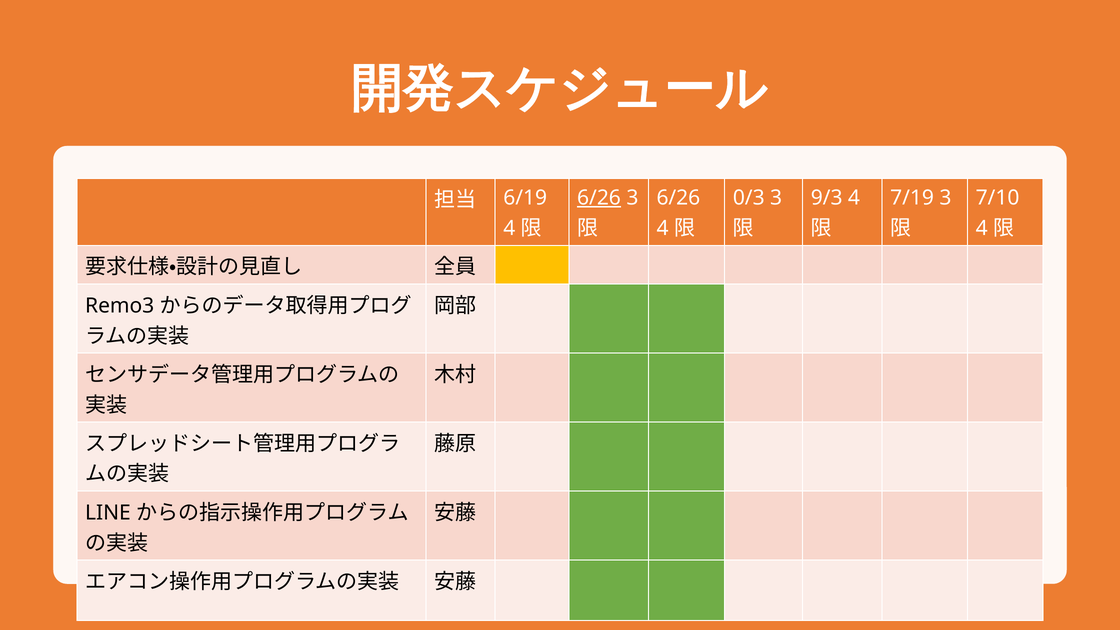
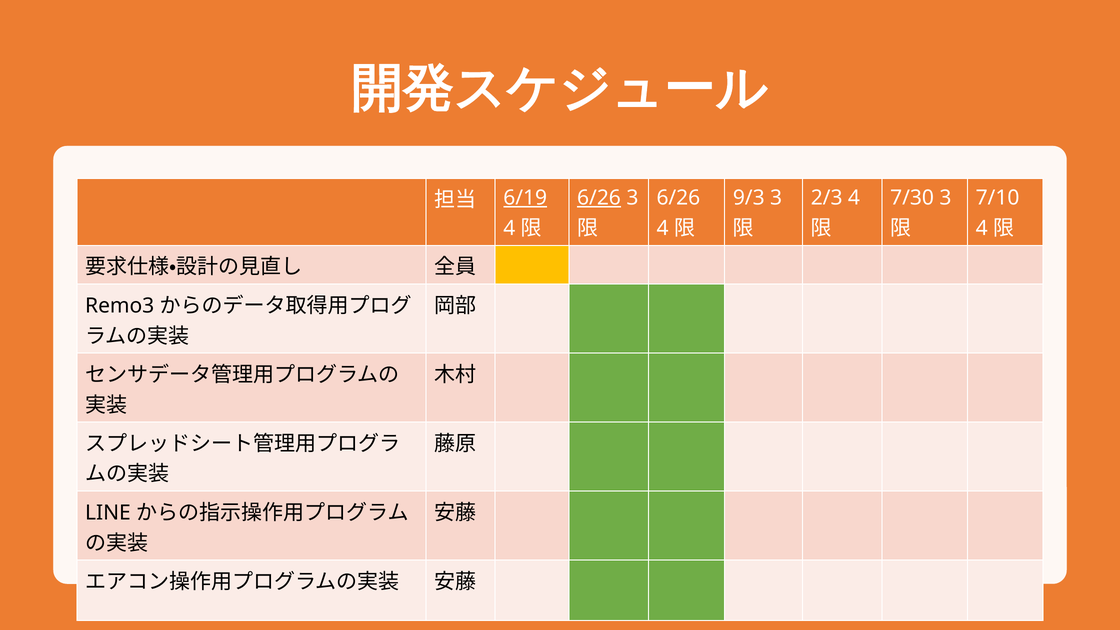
6/19 underline: none -> present
0/3: 0/3 -> 9/3
9/3: 9/3 -> 2/3
7/19: 7/19 -> 7/30
